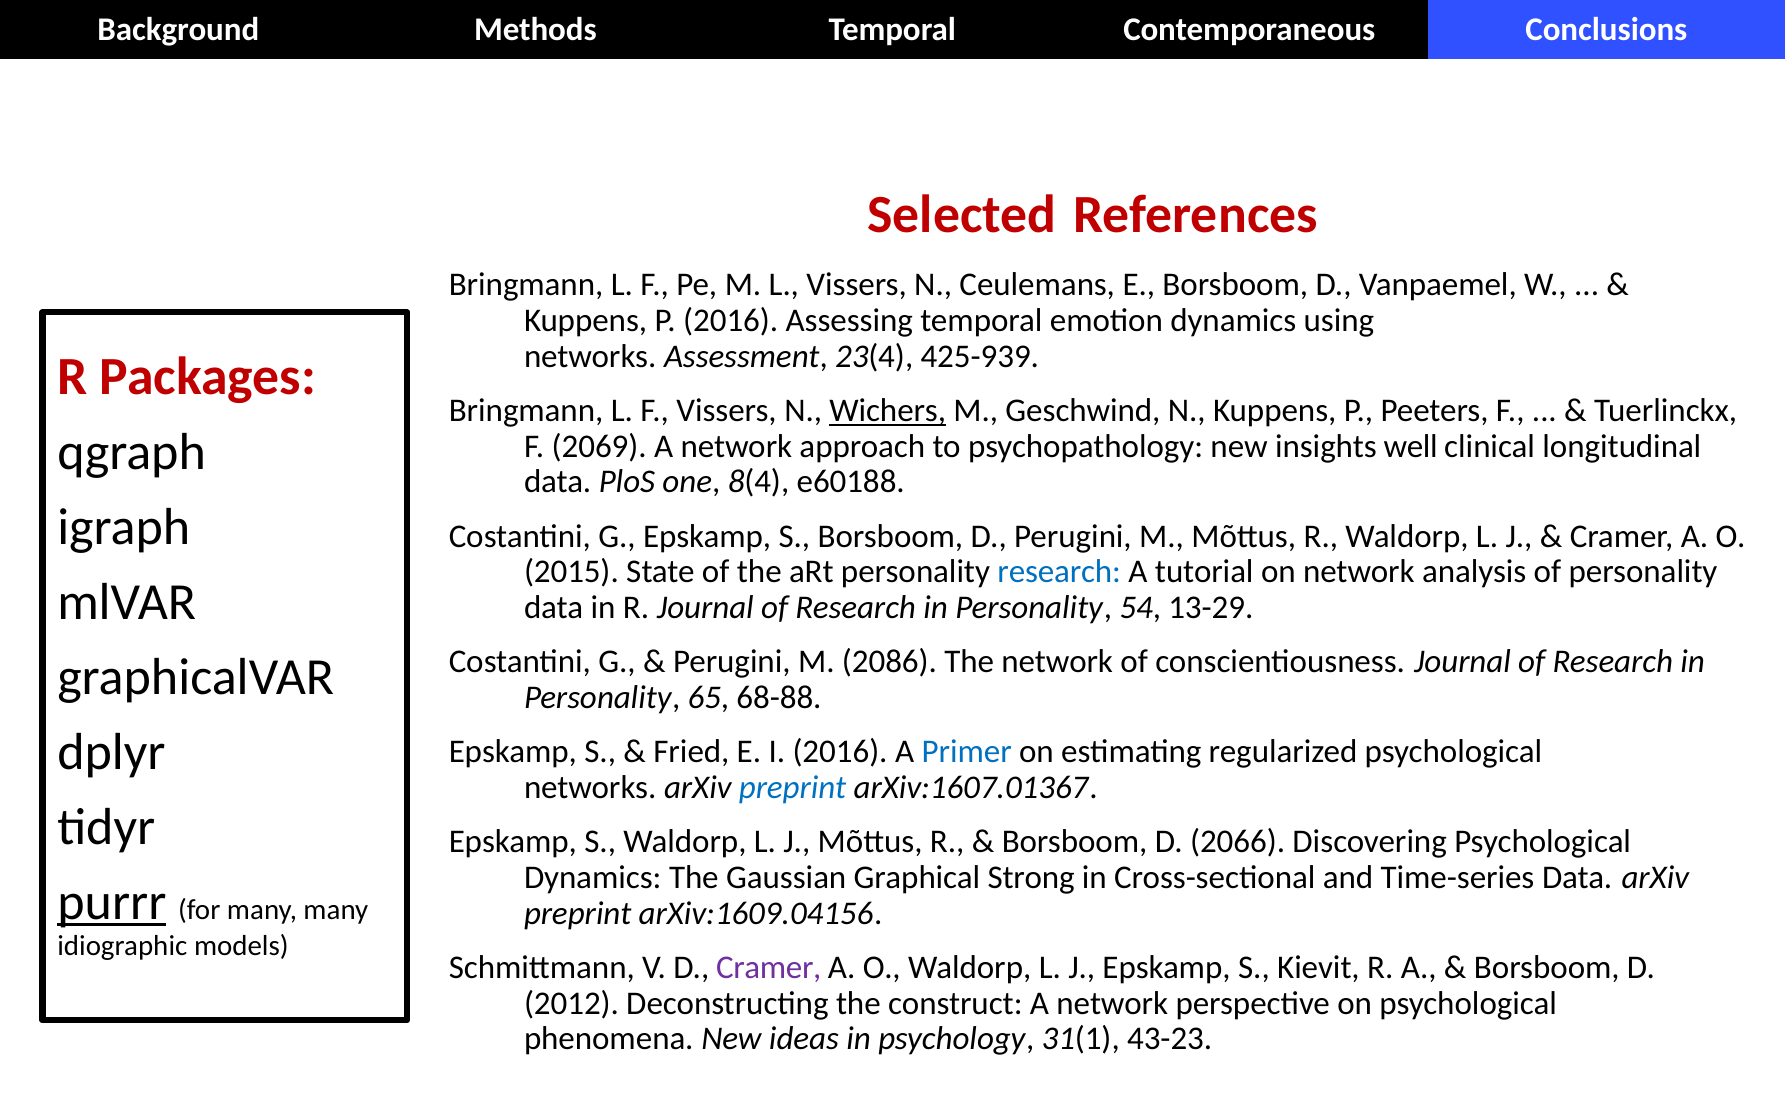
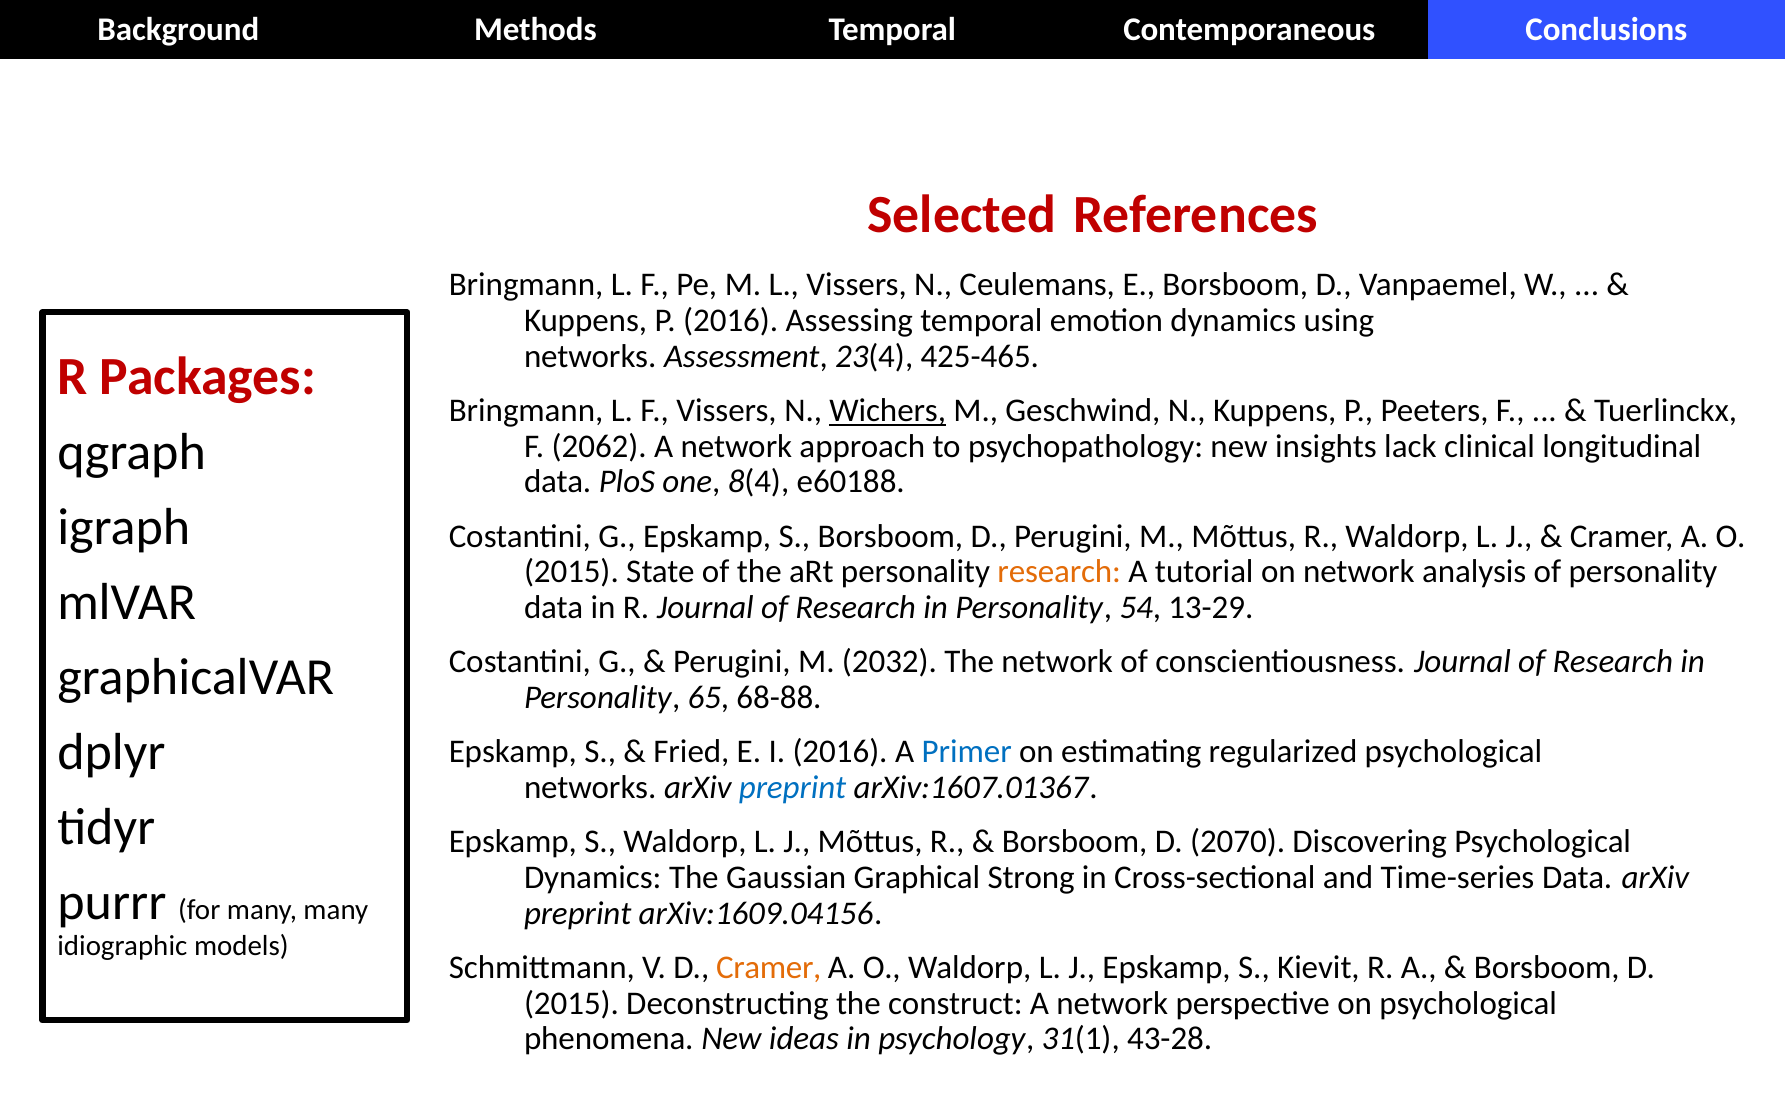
425-939: 425-939 -> 425-465
2069: 2069 -> 2062
well: well -> lack
research at (1059, 572) colour: blue -> orange
2086: 2086 -> 2032
2066: 2066 -> 2070
purrr underline: present -> none
Cramer at (769, 967) colour: purple -> orange
2012 at (572, 1003): 2012 -> 2015
43-23: 43-23 -> 43-28
